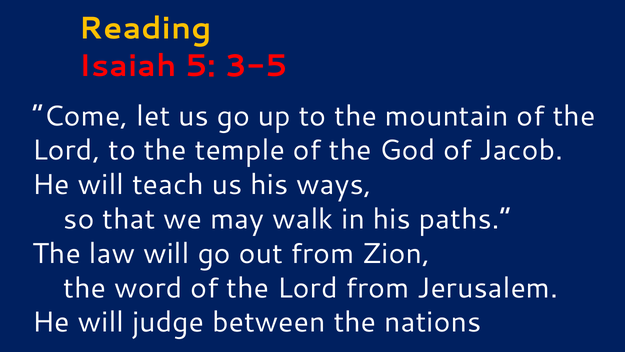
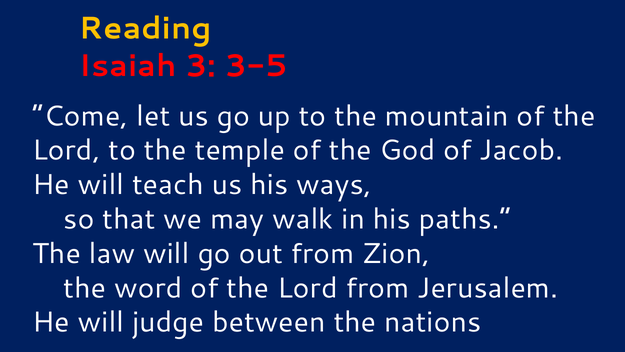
5: 5 -> 3
